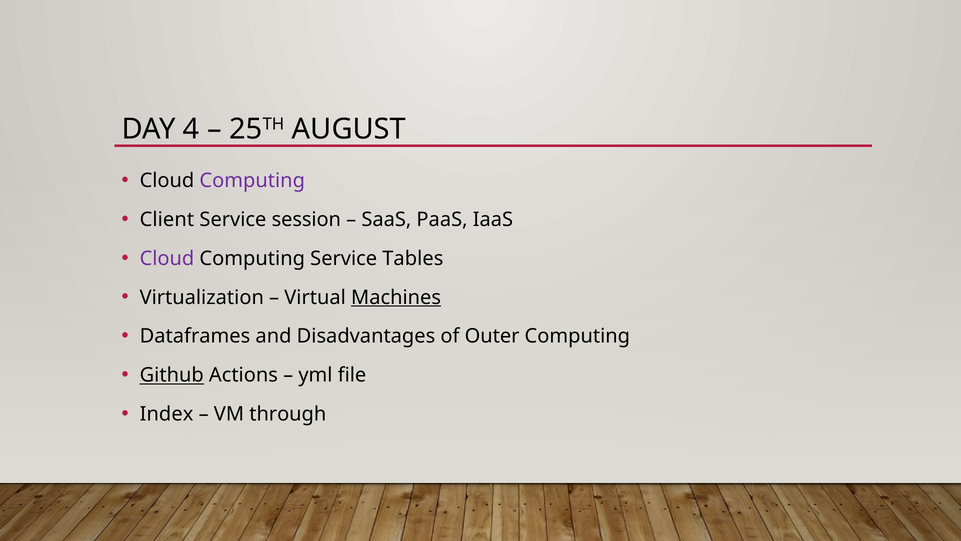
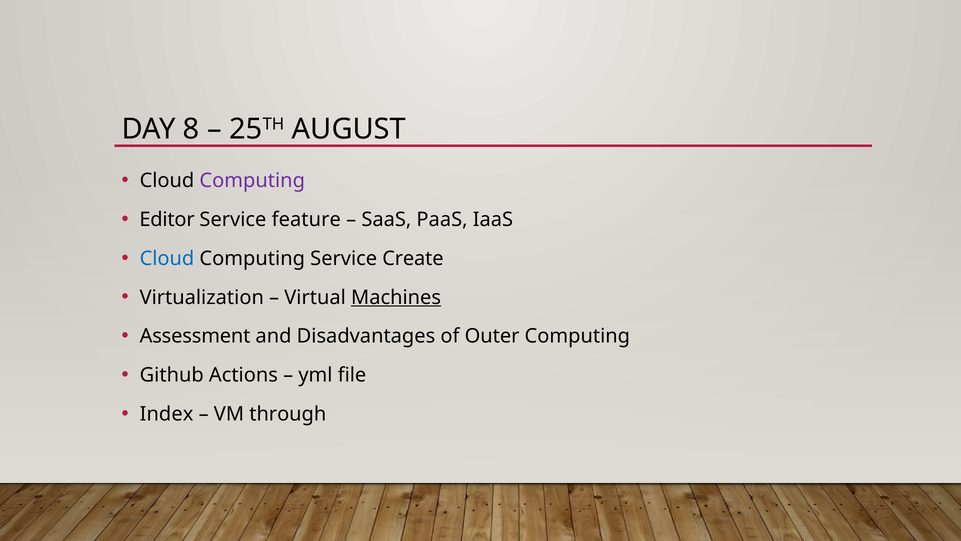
4: 4 -> 8
Client: Client -> Editor
session: session -> feature
Cloud at (167, 258) colour: purple -> blue
Tables: Tables -> Create
Dataframes: Dataframes -> Assessment
Github underline: present -> none
